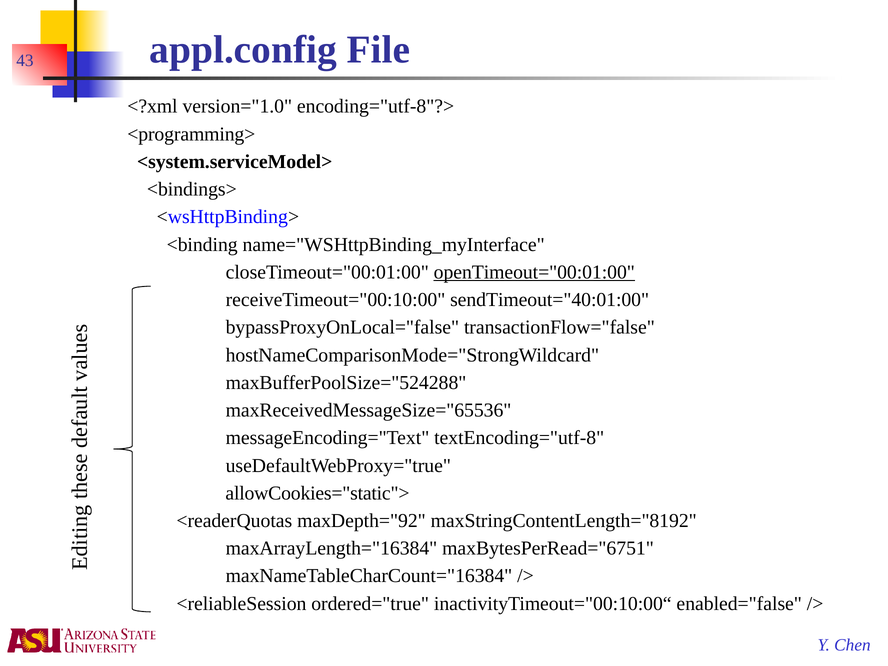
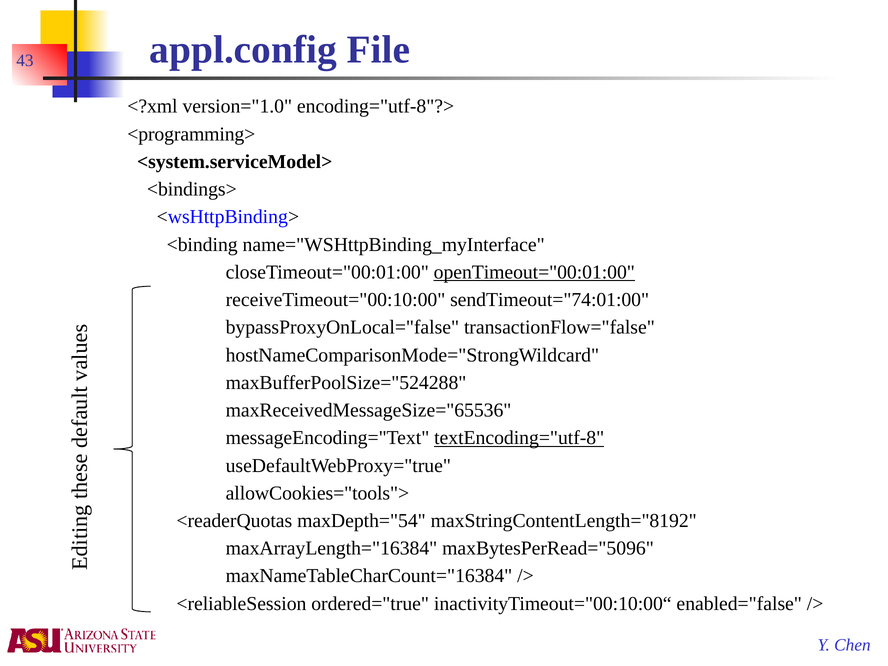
sendTimeout="40:01:00: sendTimeout="40:01:00 -> sendTimeout="74:01:00
textEncoding="utf-8 underline: none -> present
allowCookies="static">: allowCookies="static"> -> allowCookies="tools">
maxDepth="92: maxDepth="92 -> maxDepth="54
maxBytesPerRead="6751: maxBytesPerRead="6751 -> maxBytesPerRead="5096
